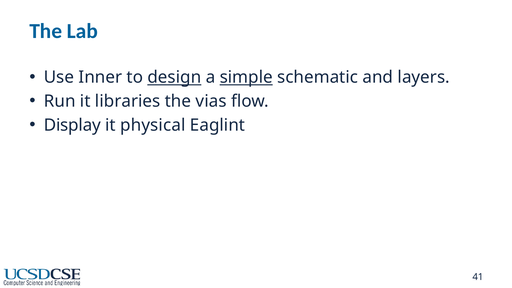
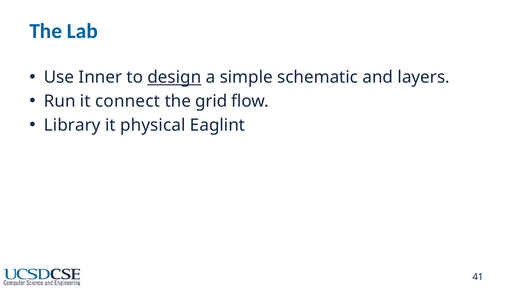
simple underline: present -> none
libraries: libraries -> connect
vias: vias -> grid
Display: Display -> Library
